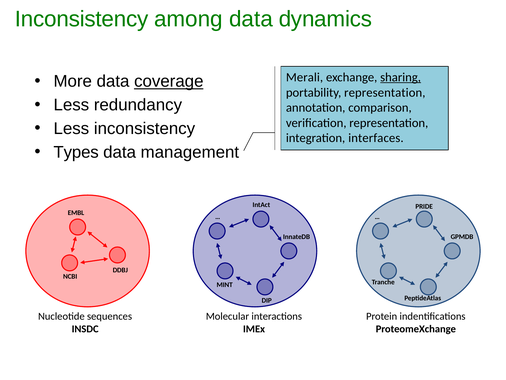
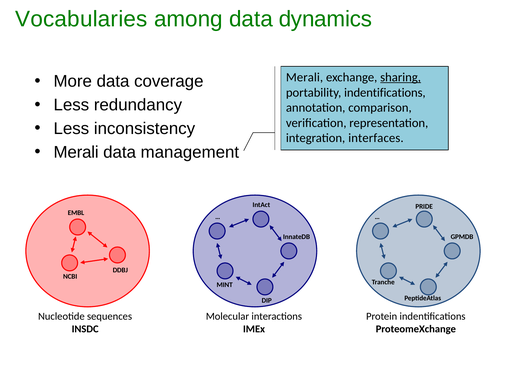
Inconsistency at (82, 19): Inconsistency -> Vocabularies
coverage underline: present -> none
portability representation: representation -> indentifications
Types at (76, 152): Types -> Merali
